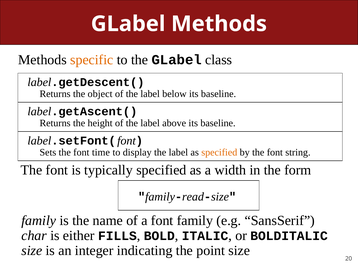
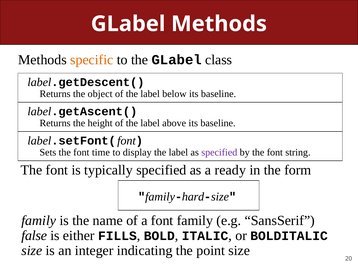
specified at (219, 153) colour: orange -> purple
width: width -> ready
read: read -> hard
char: char -> false
